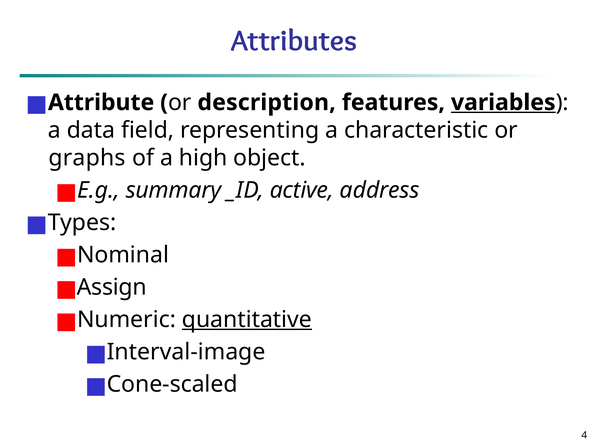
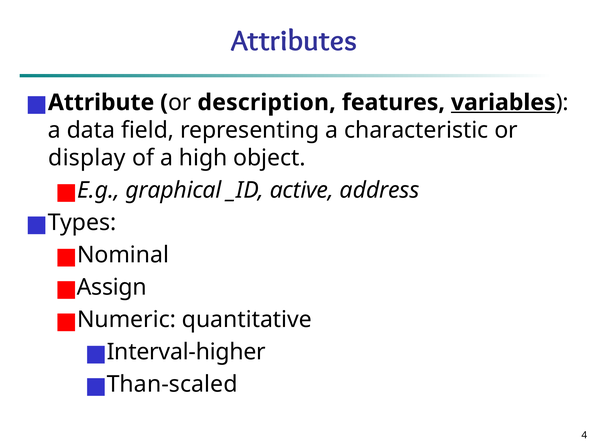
graphs: graphs -> display
summary: summary -> graphical
quantitative underline: present -> none
Interval-image: Interval-image -> Interval-higher
Cone-scaled: Cone-scaled -> Than-scaled
